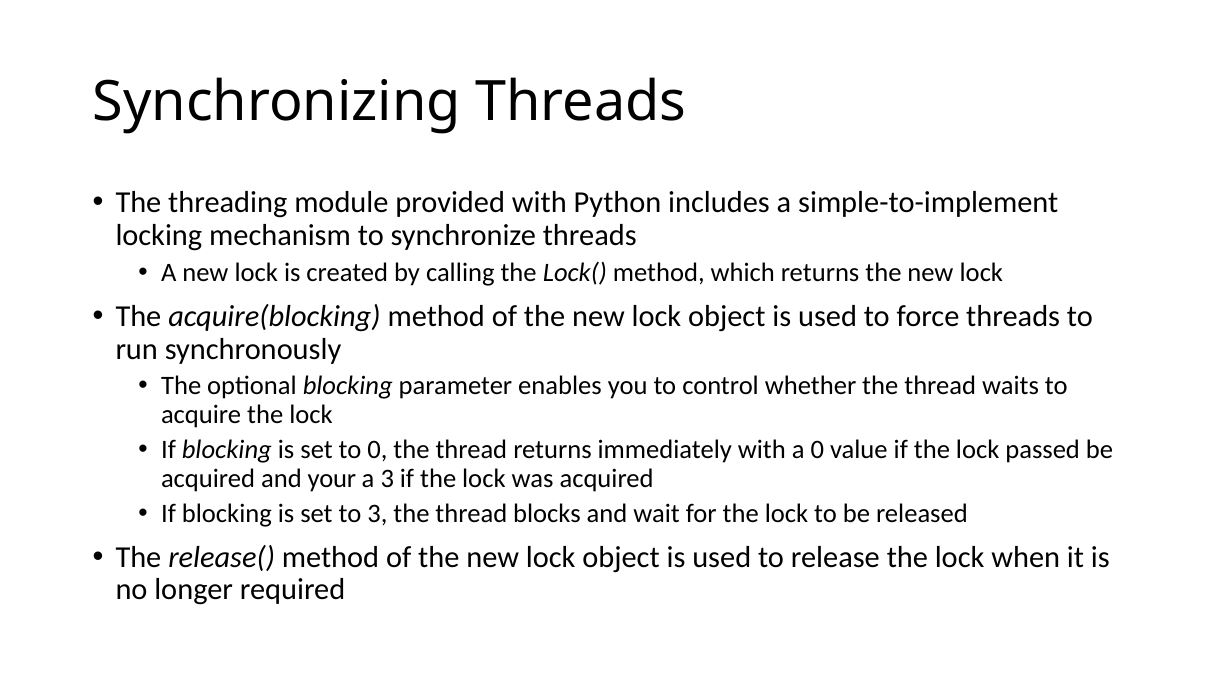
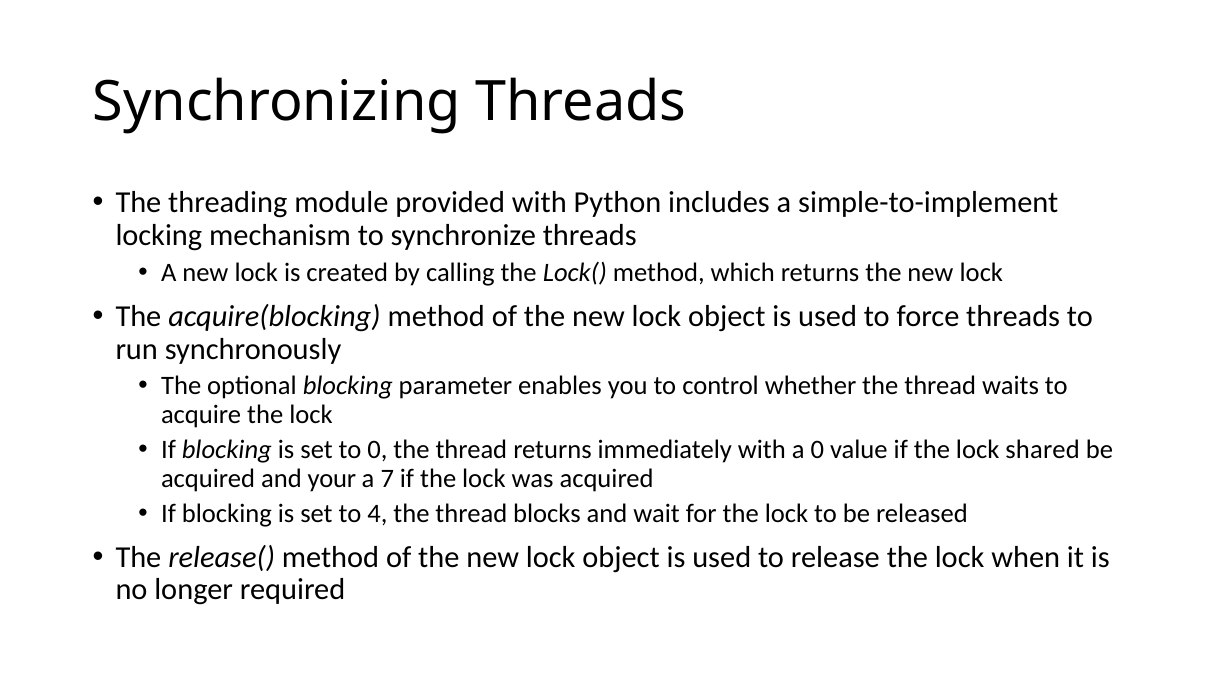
passed: passed -> shared
a 3: 3 -> 7
to 3: 3 -> 4
